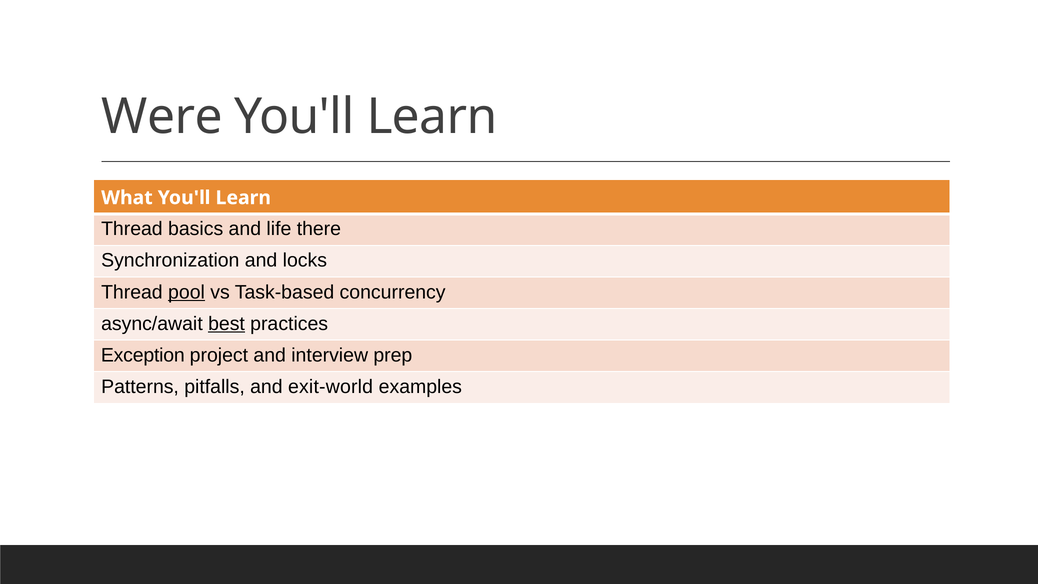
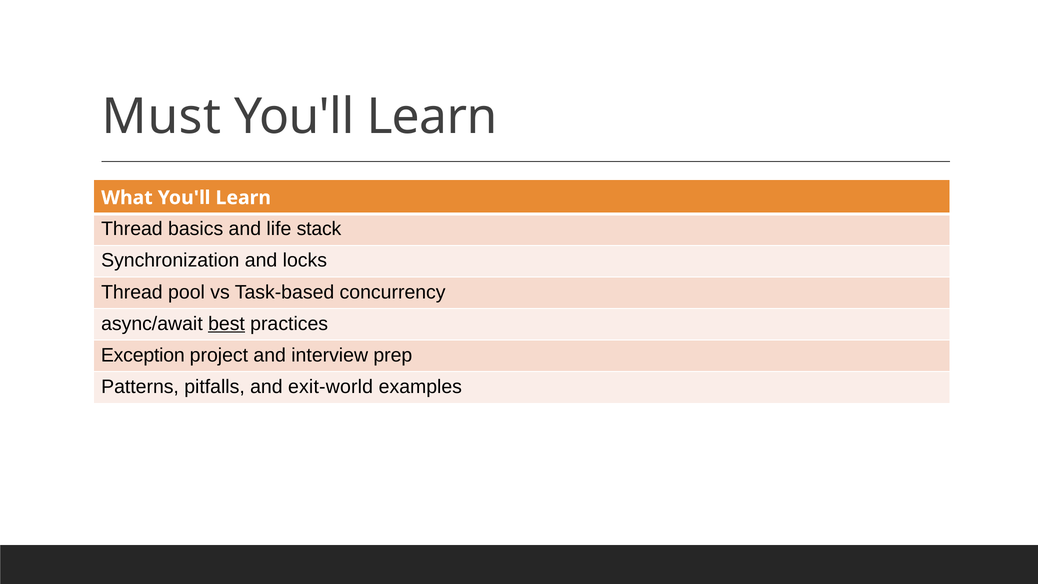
Were: Were -> Must
there: there -> stack
pool underline: present -> none
